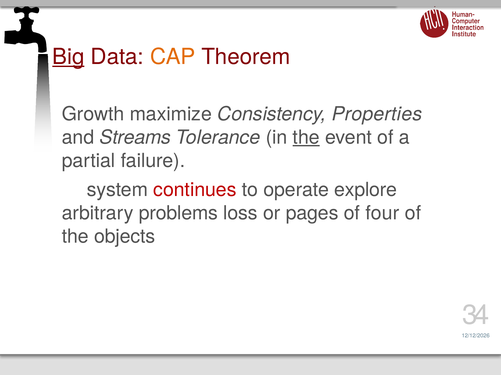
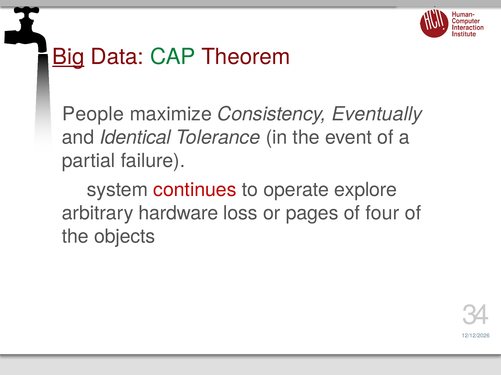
CAP colour: orange -> green
Growth: Growth -> People
Properties: Properties -> Eventually
Streams: Streams -> Identical
the at (306, 138) underline: present -> none
problems: problems -> hardware
